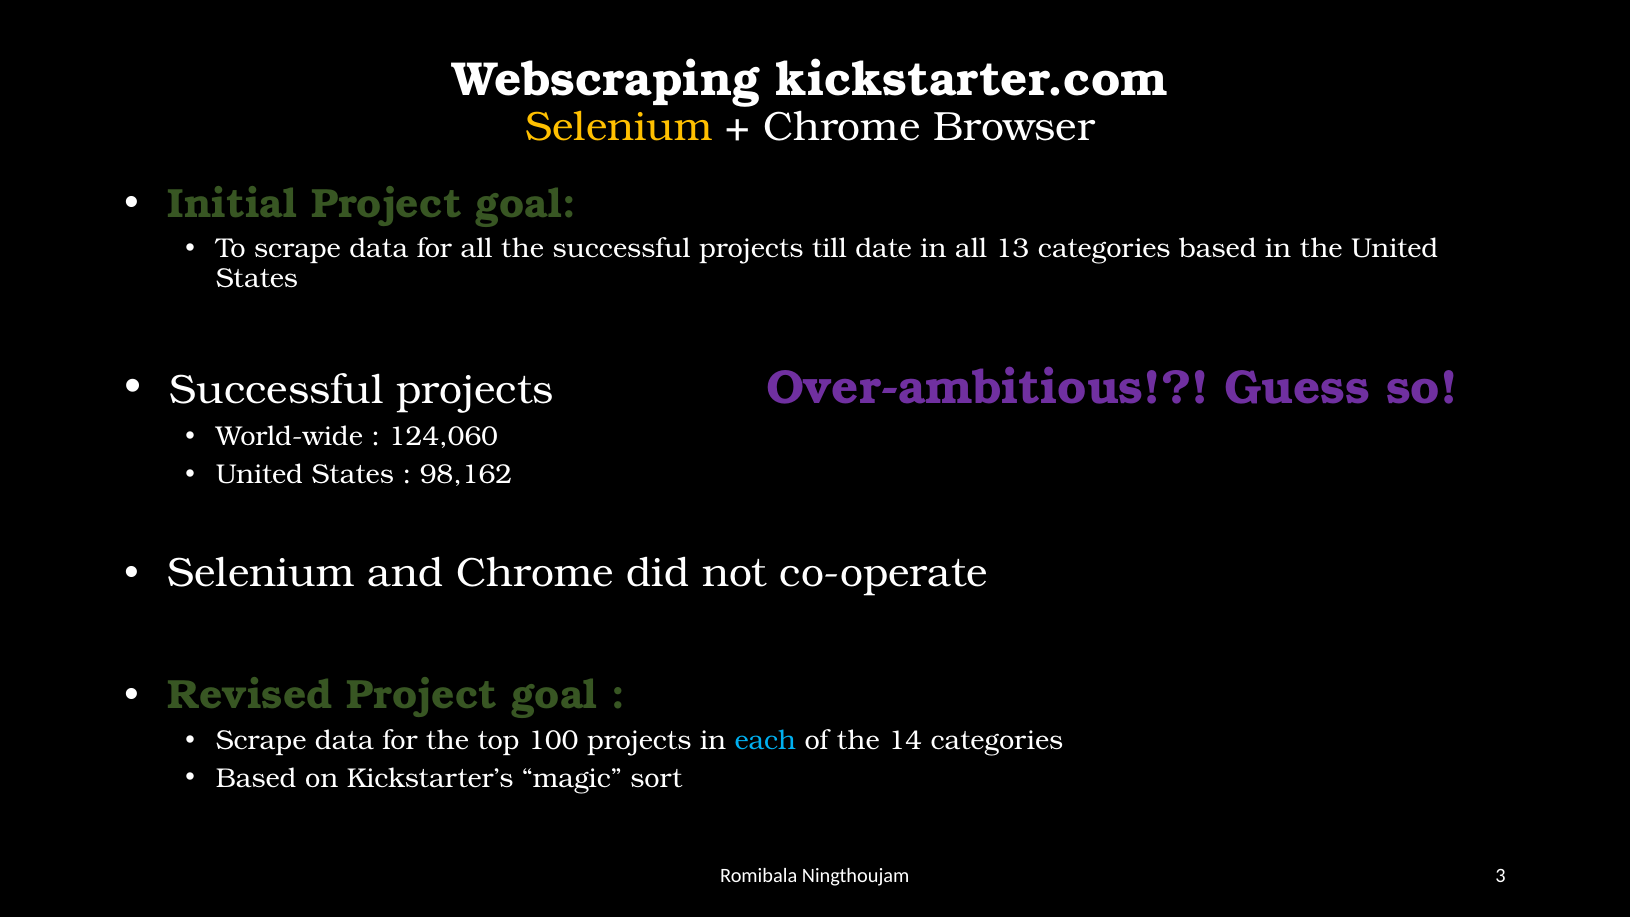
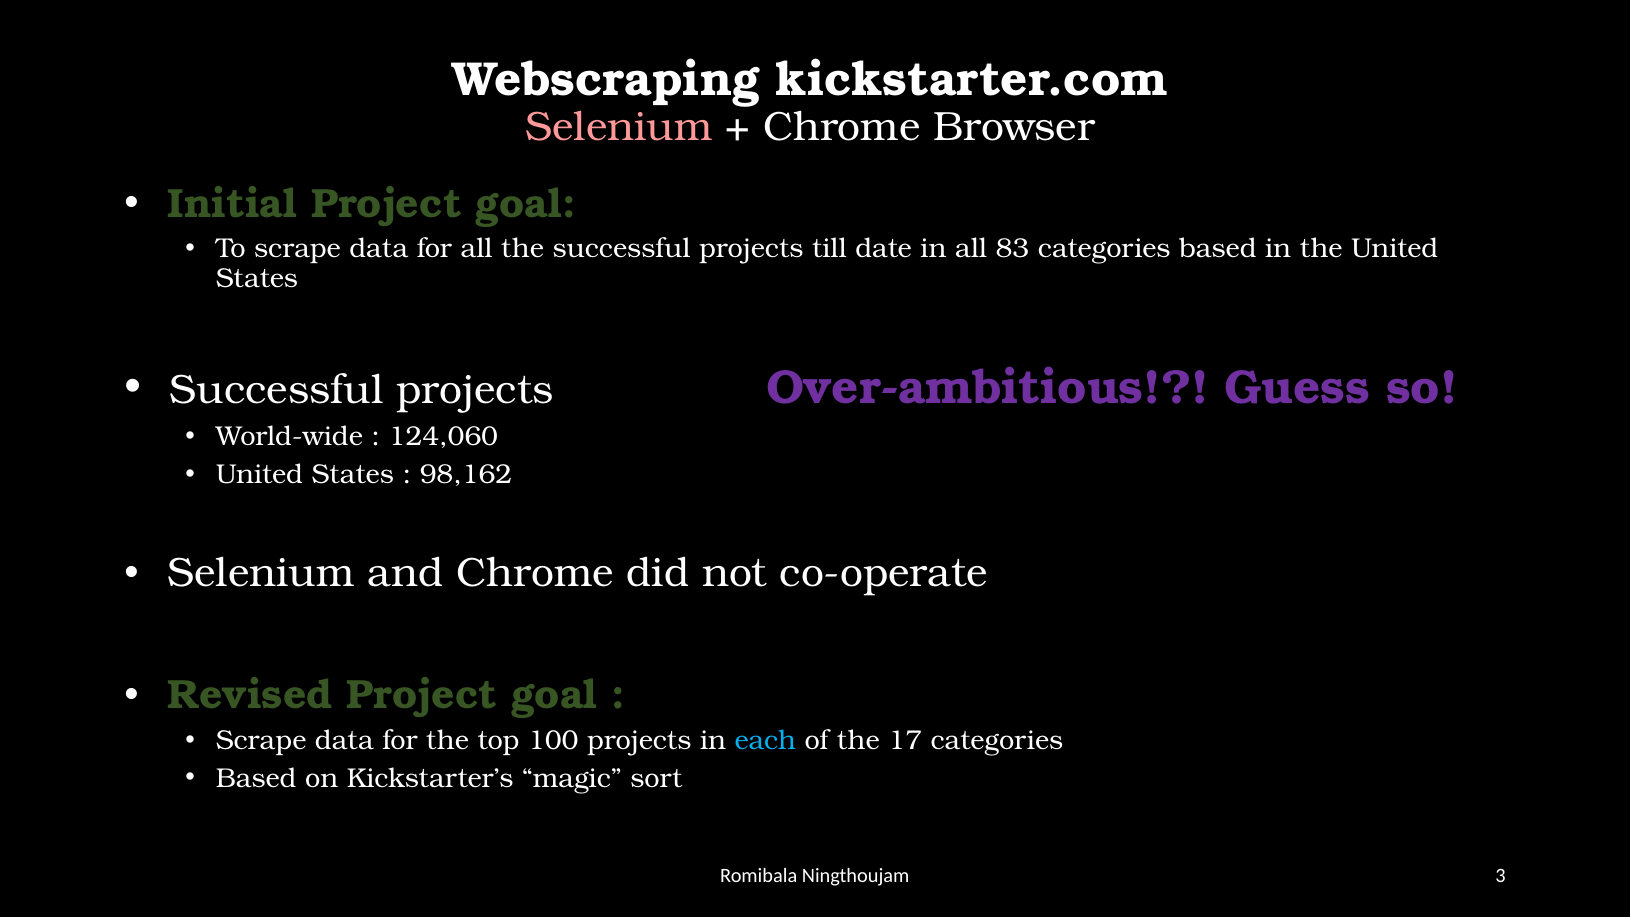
Selenium at (619, 127) colour: yellow -> pink
13: 13 -> 83
14: 14 -> 17
